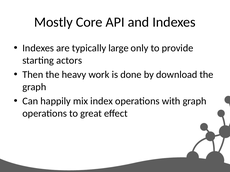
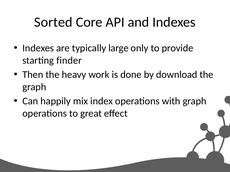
Mostly: Mostly -> Sorted
actors: actors -> finder
